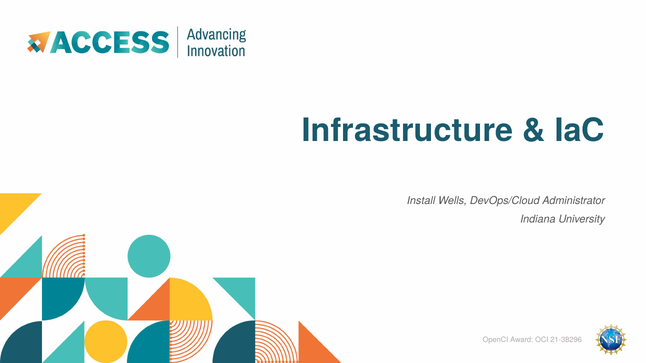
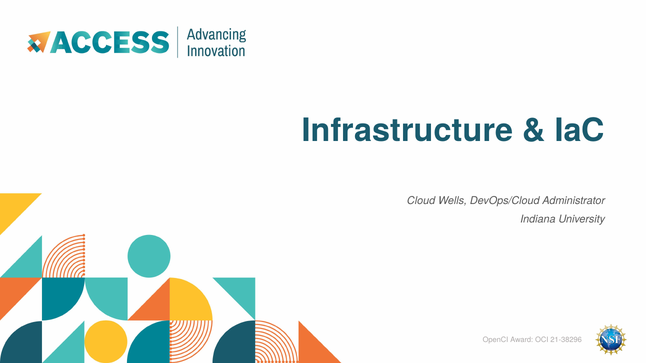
Install: Install -> Cloud
